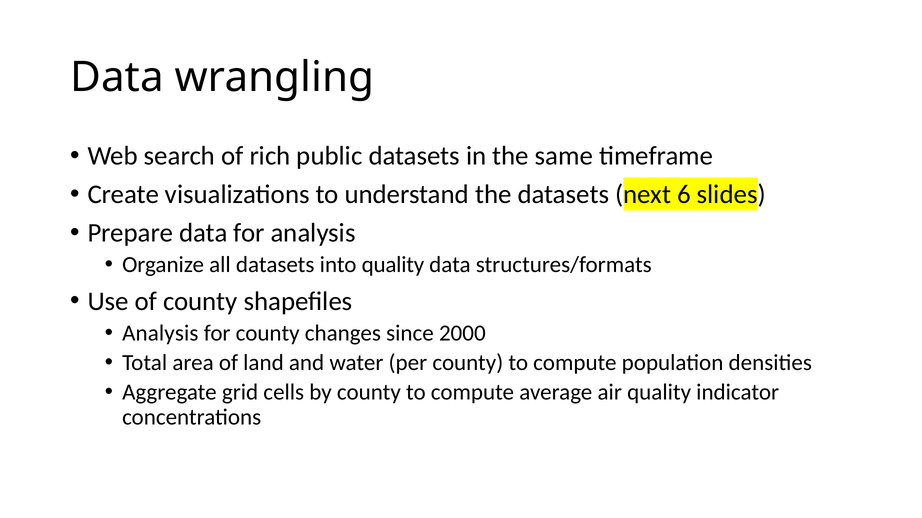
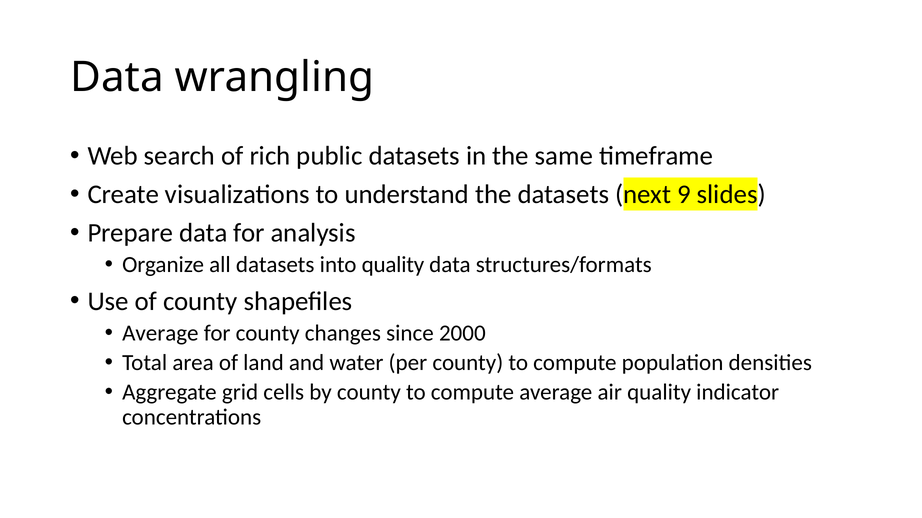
6: 6 -> 9
Analysis at (160, 333): Analysis -> Average
